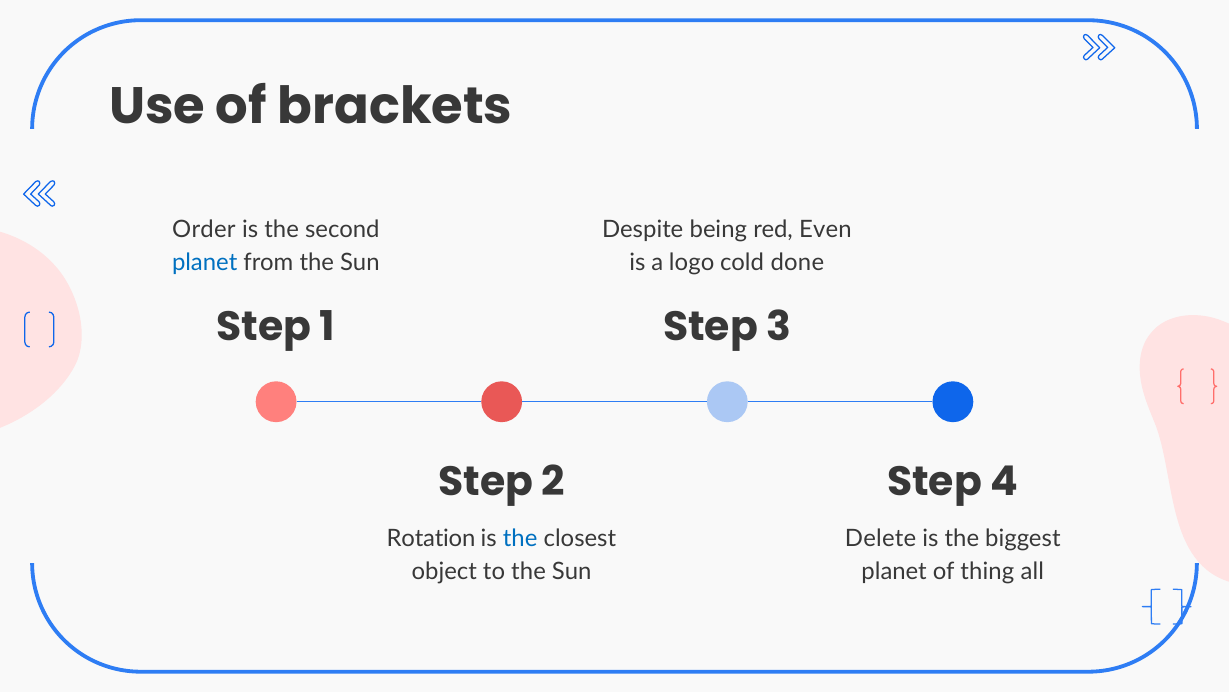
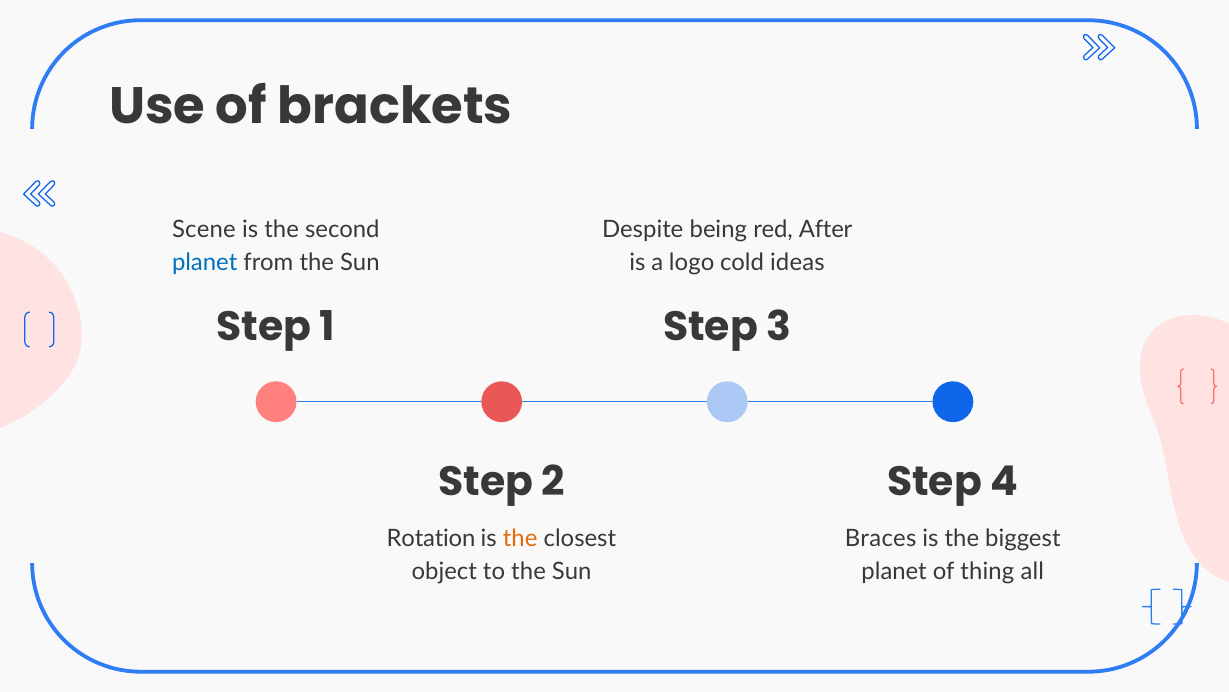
Order: Order -> Scene
Even: Even -> After
done: done -> ideas
the at (520, 538) colour: blue -> orange
Delete: Delete -> Braces
